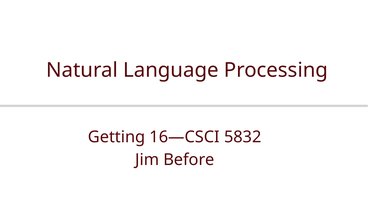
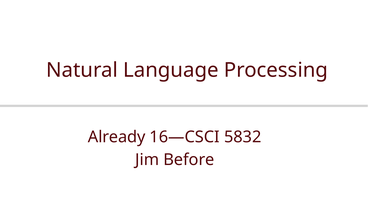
Getting: Getting -> Already
